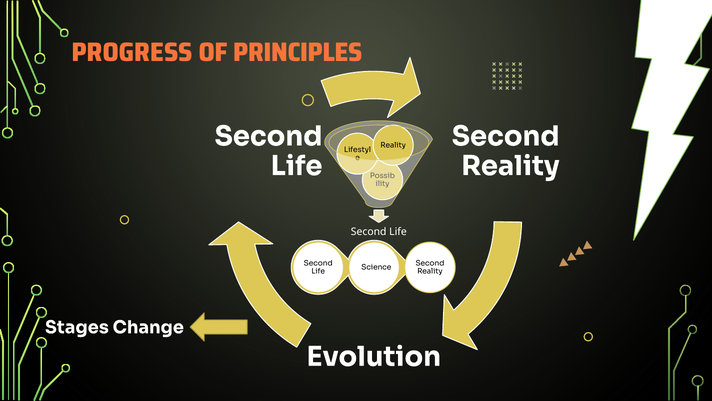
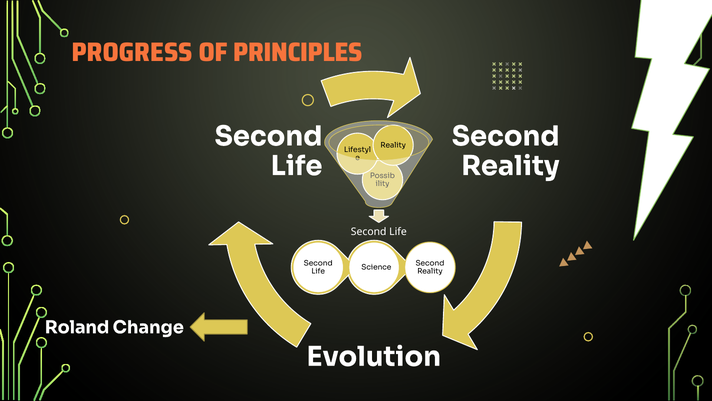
Stages: Stages -> Roland
